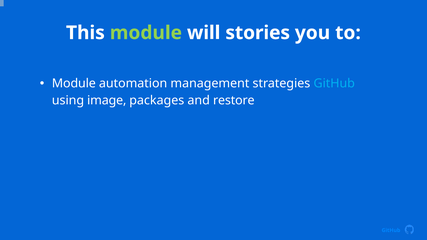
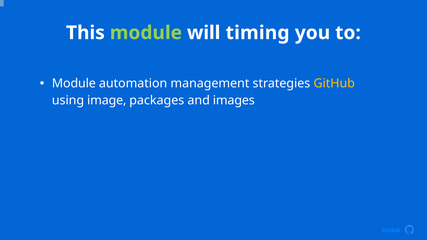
stories: stories -> timing
GitHub at (334, 84) colour: light blue -> yellow
restore: restore -> images
